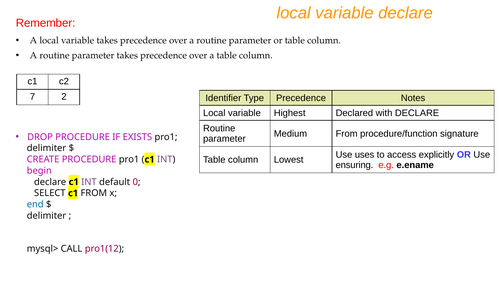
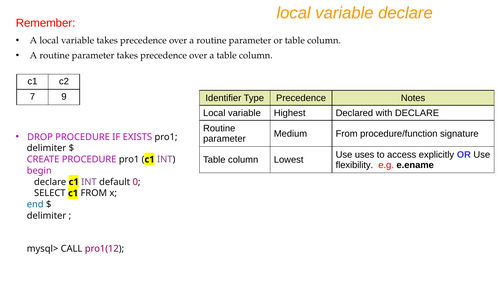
2: 2 -> 9
ensuring: ensuring -> flexibility
